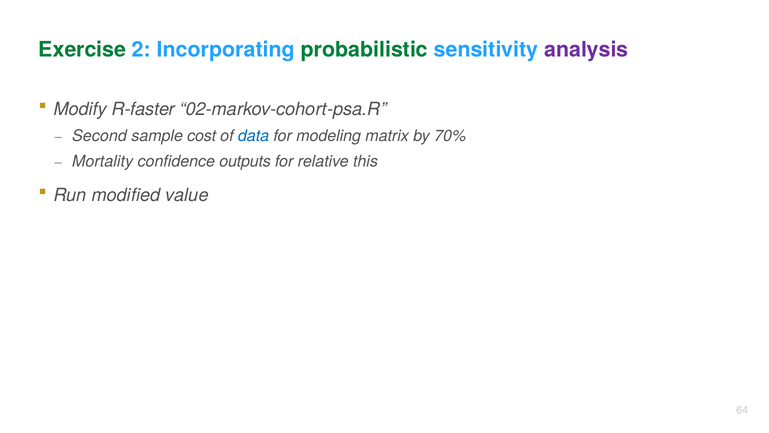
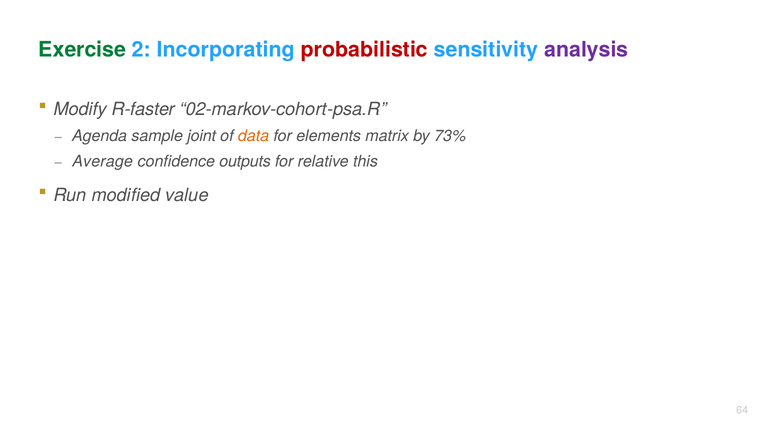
probabilistic colour: green -> red
Second: Second -> Agenda
cost: cost -> joint
data colour: blue -> orange
modeling: modeling -> elements
70%: 70% -> 73%
Mortality: Mortality -> Average
